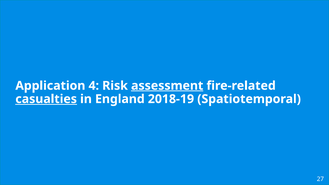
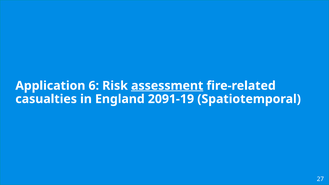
4: 4 -> 6
casualties underline: present -> none
2018-19: 2018-19 -> 2091-19
